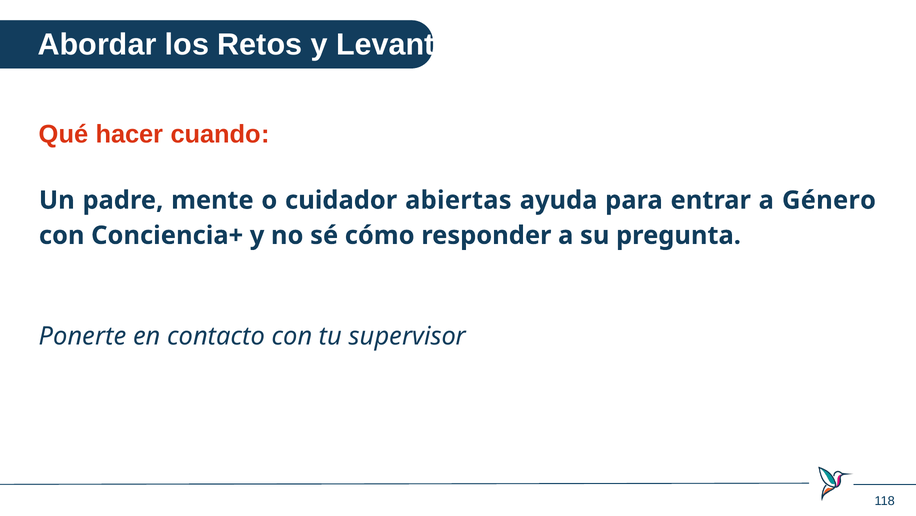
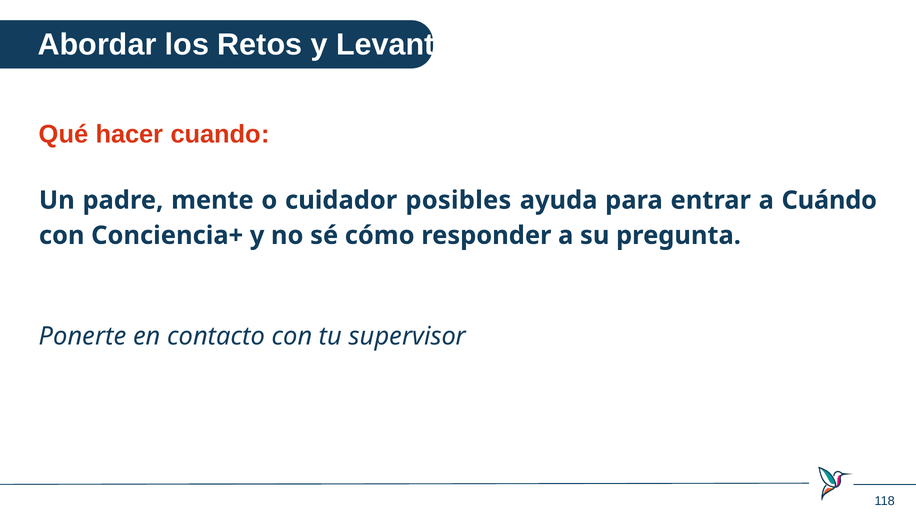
abiertas: abiertas -> posibles
Género: Género -> Cuándo
